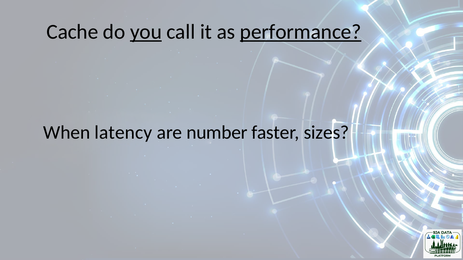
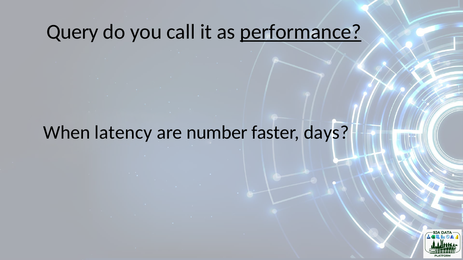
Cache: Cache -> Query
you underline: present -> none
sizes: sizes -> days
